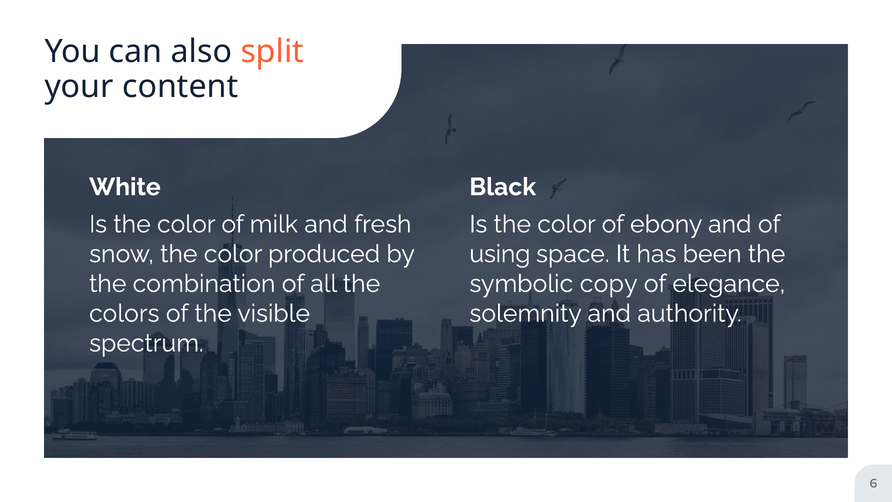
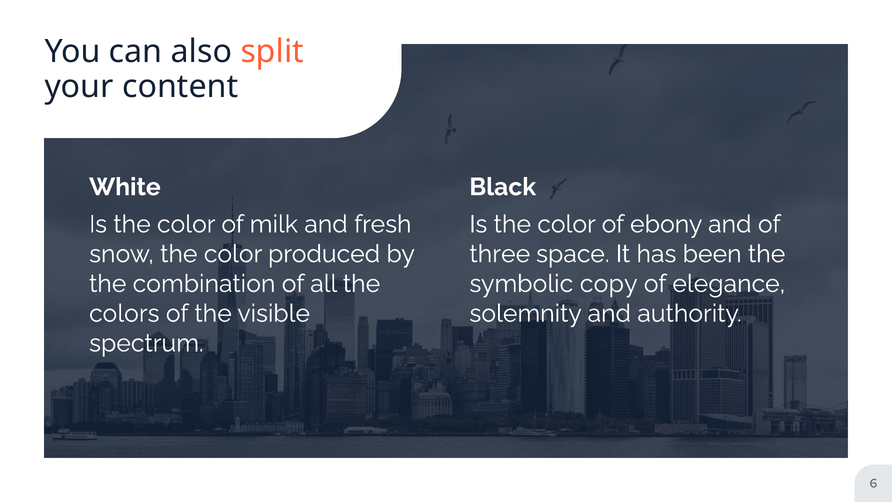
using: using -> three
